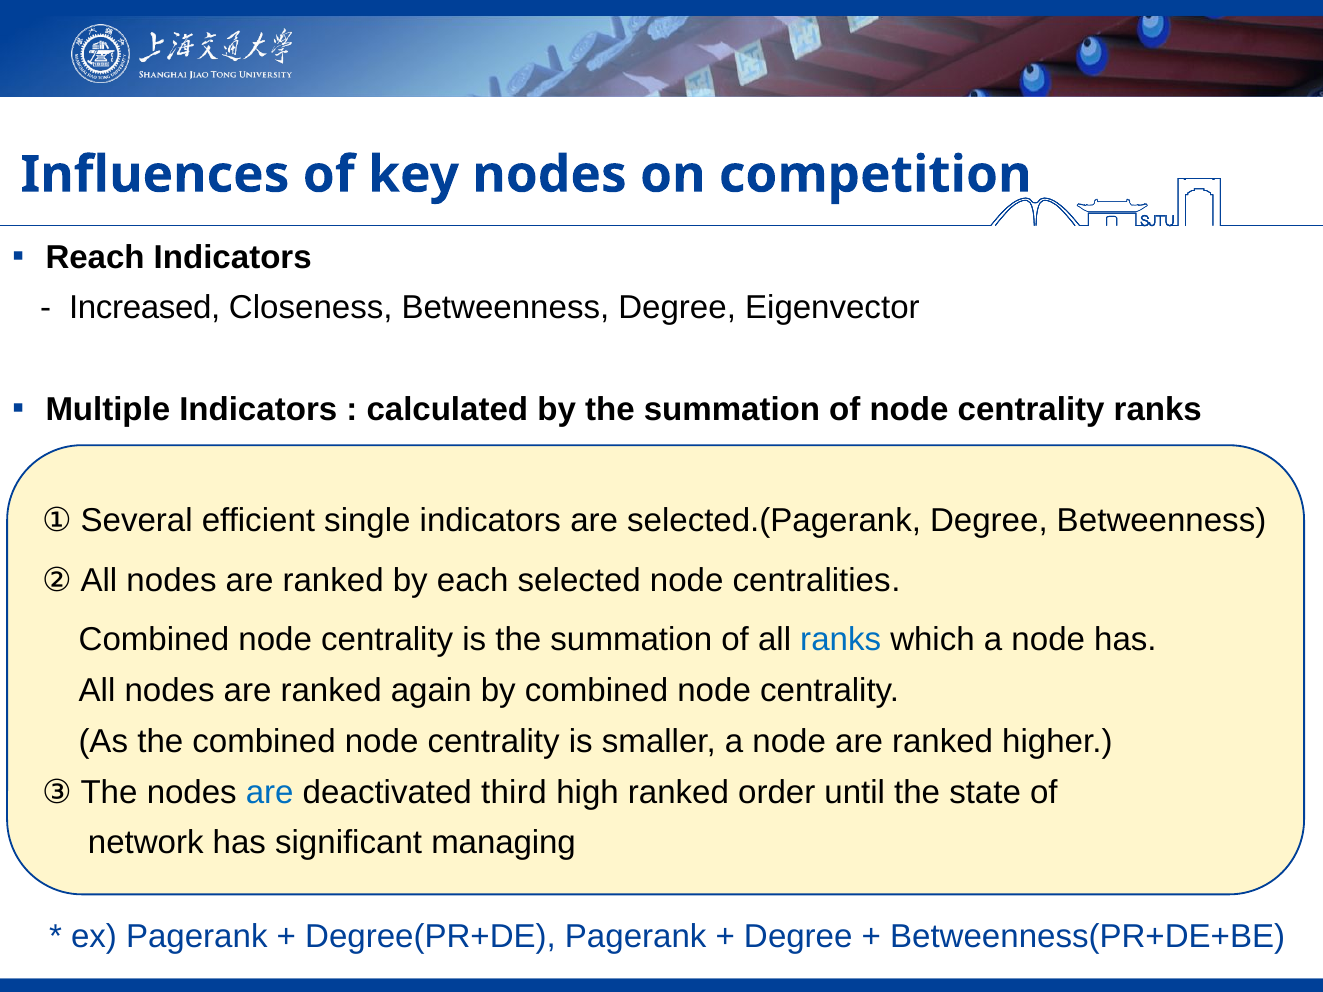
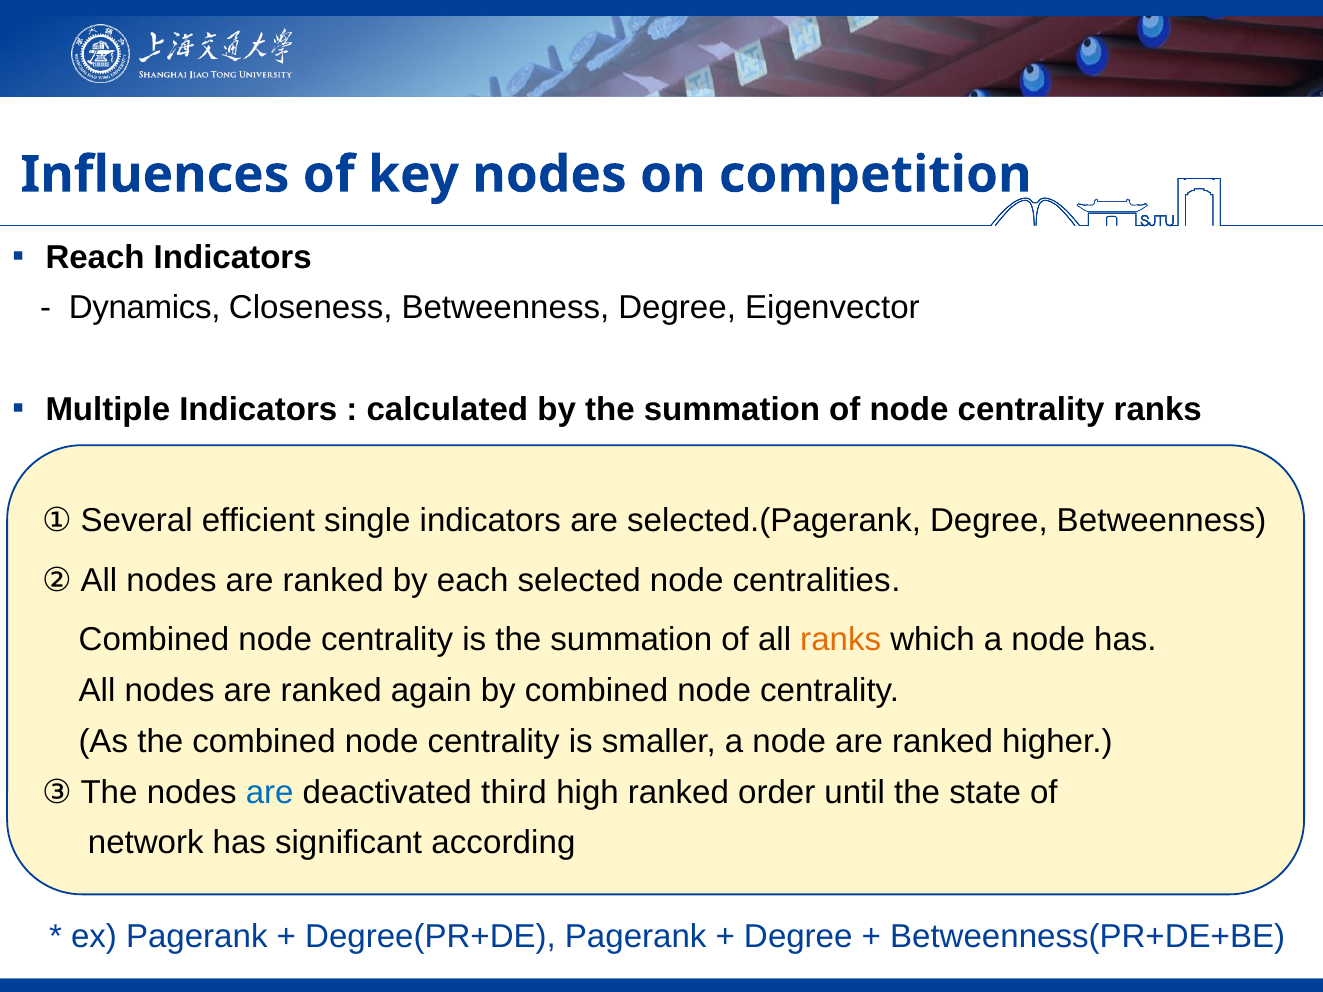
Increased: Increased -> Dynamics
ranks at (841, 640) colour: blue -> orange
managing: managing -> according
